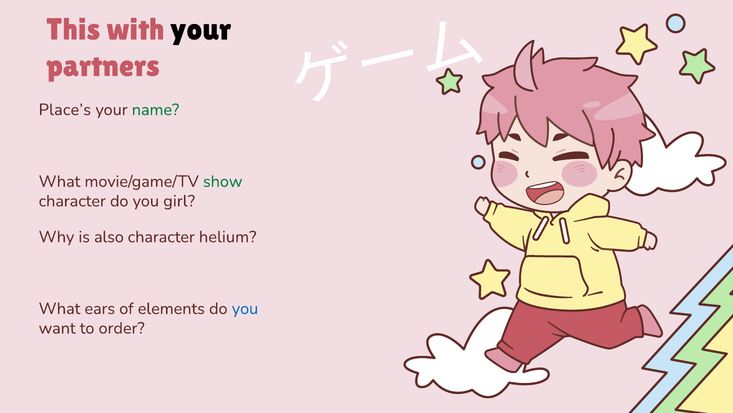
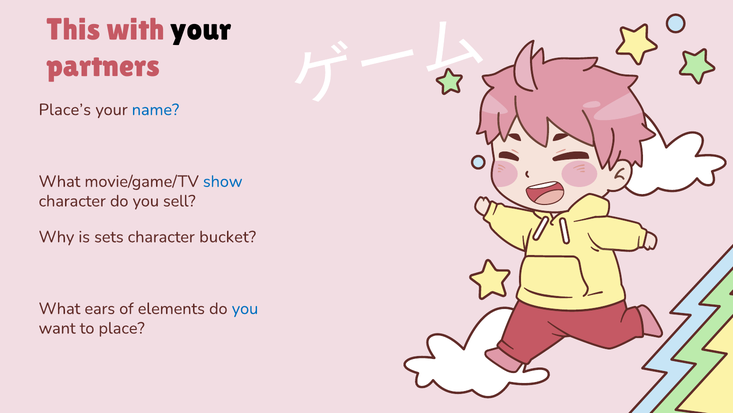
name colour: green -> blue
show colour: green -> blue
girl: girl -> sell
also: also -> sets
helium: helium -> bucket
order: order -> place
